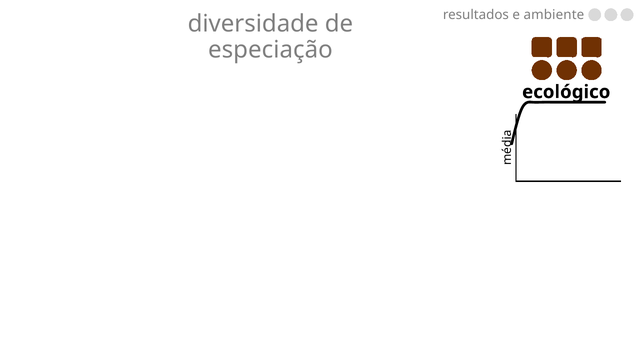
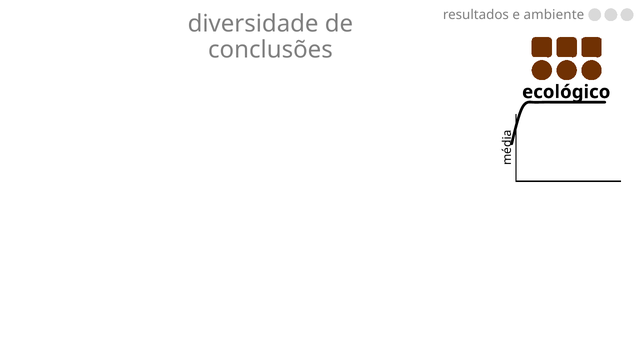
especiação: especiação -> conclusões
